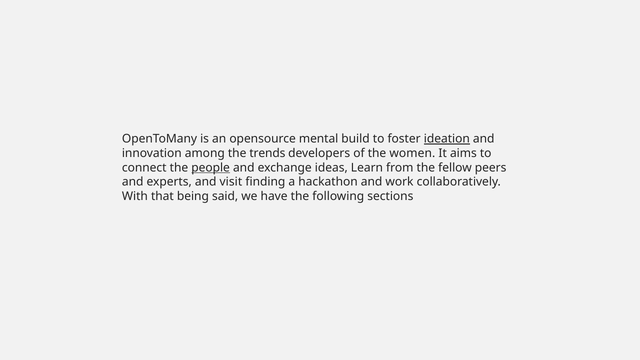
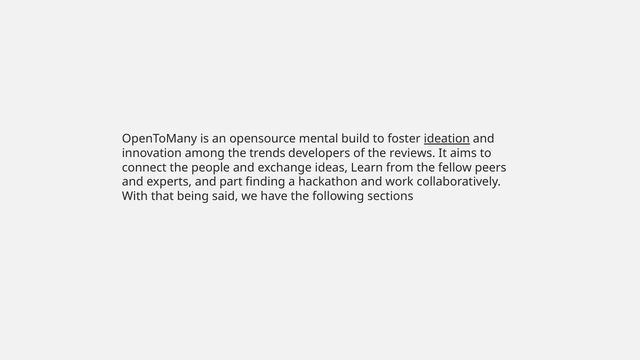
women: women -> reviews
people underline: present -> none
visit: visit -> part
